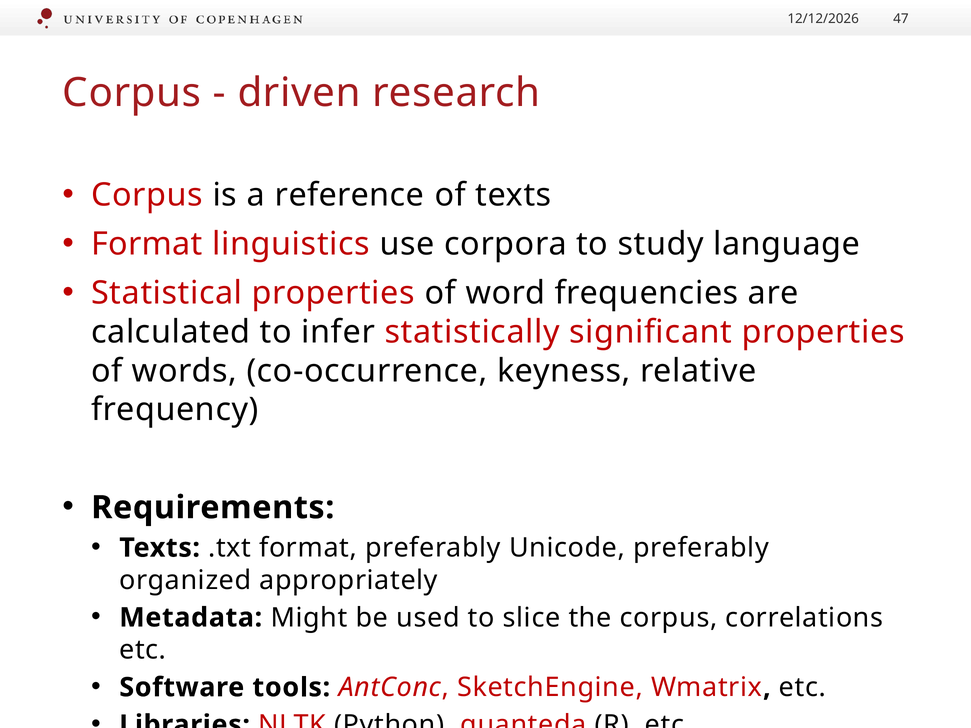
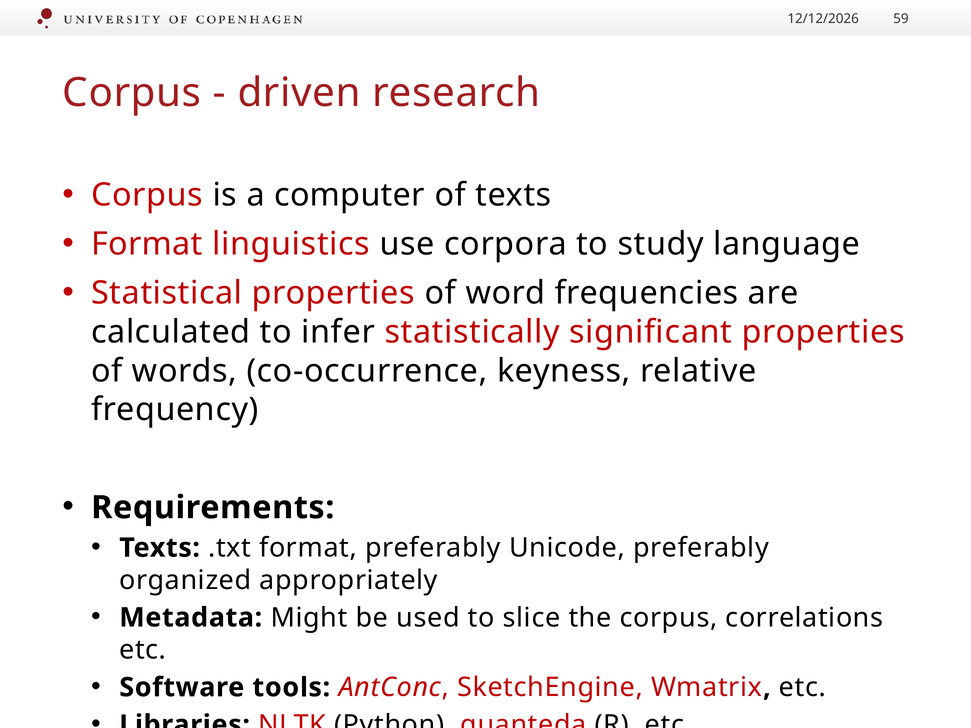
47: 47 -> 59
reference: reference -> computer
